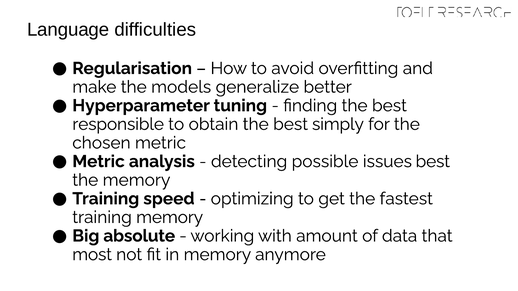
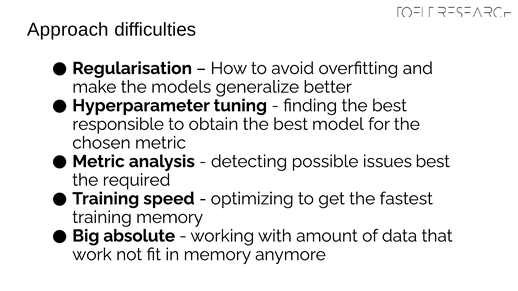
Language: Language -> Approach
simply: simply -> model
the memory: memory -> required
most: most -> work
